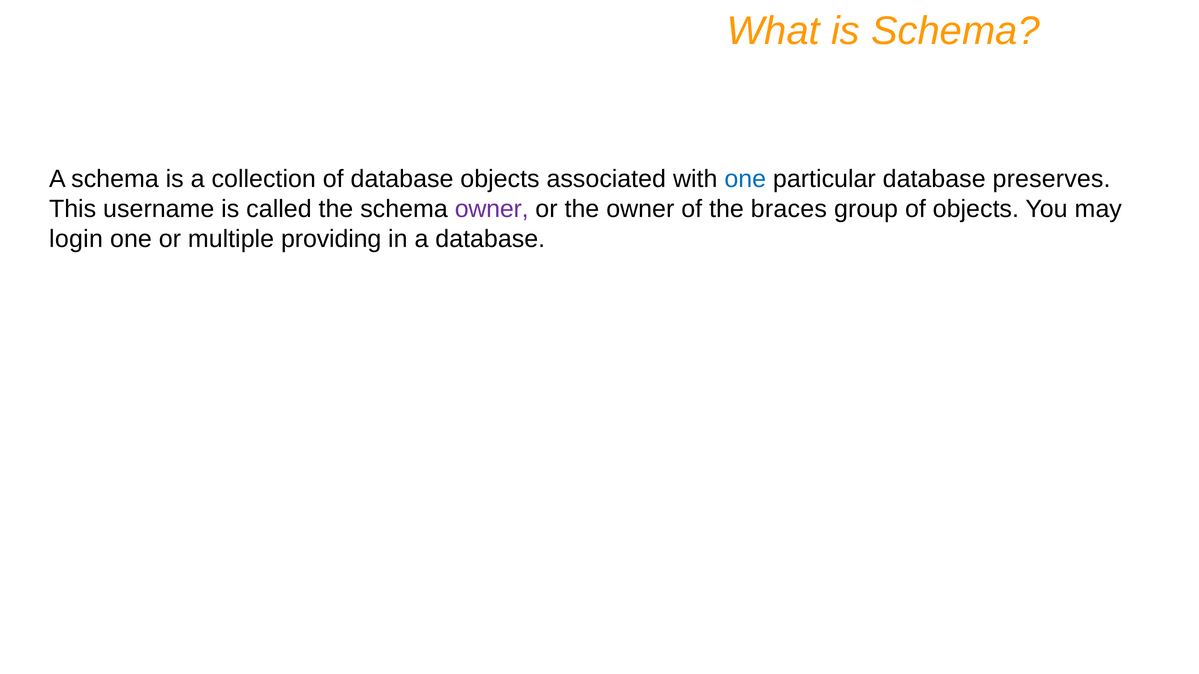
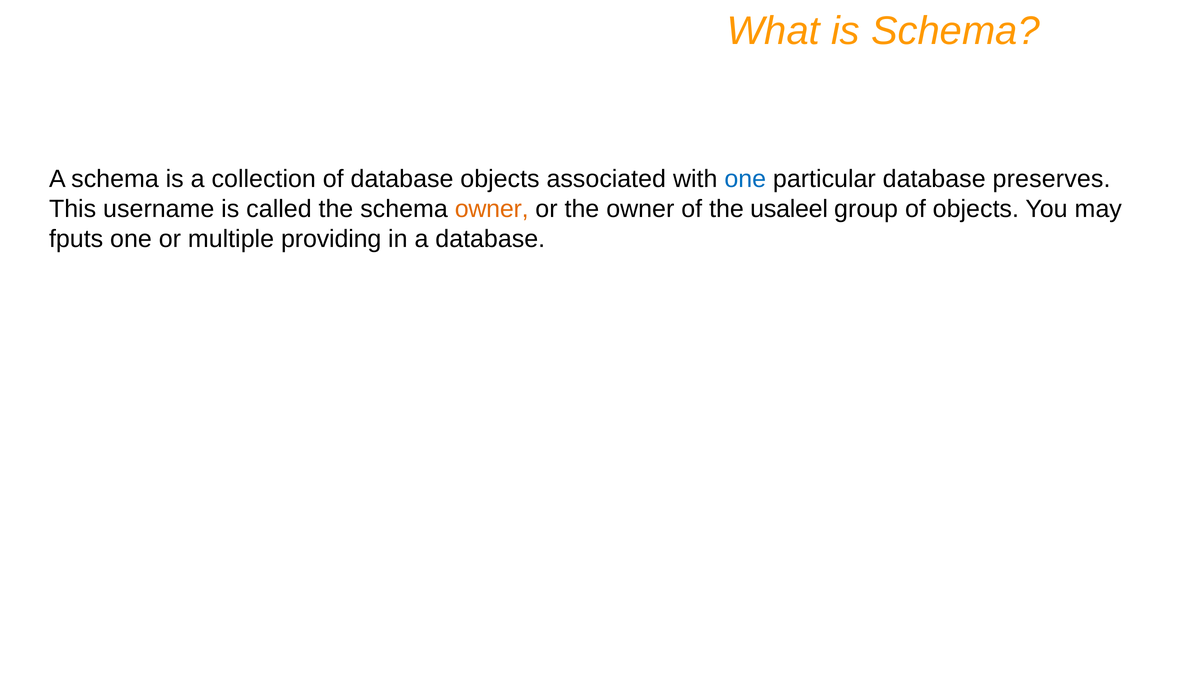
owner at (492, 209) colour: purple -> orange
braces: braces -> usaleel
login: login -> fputs
